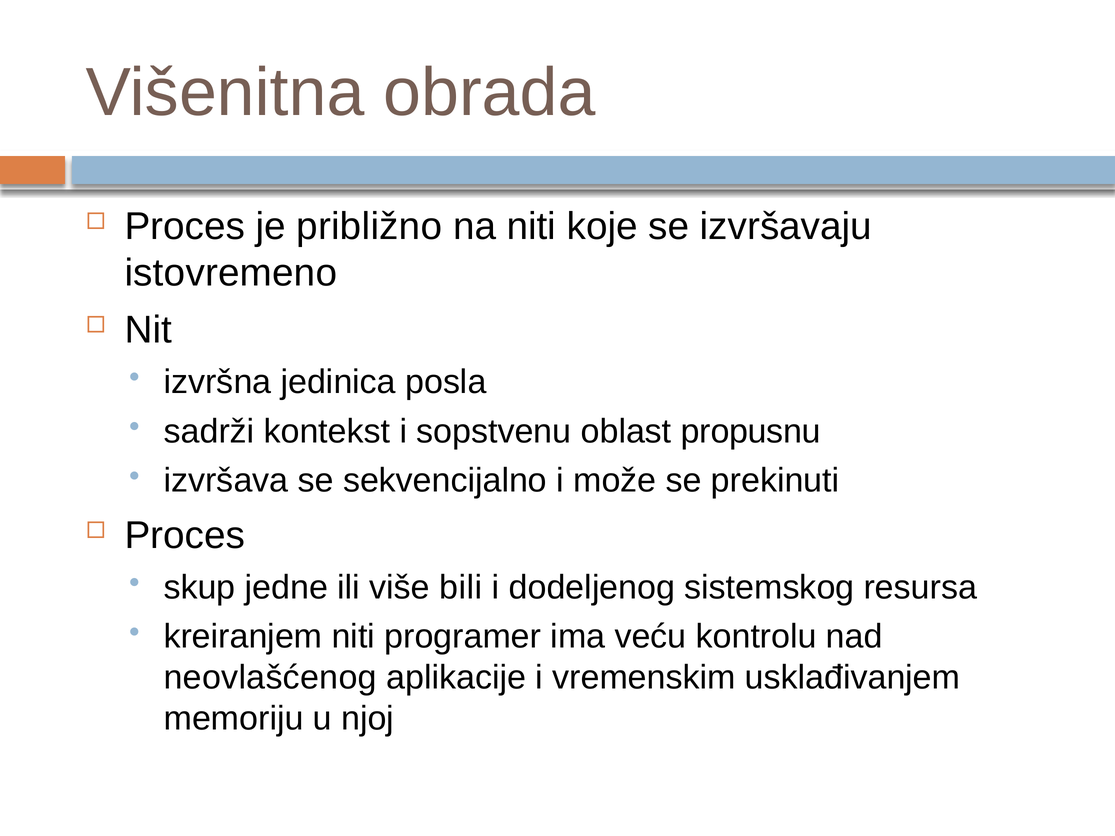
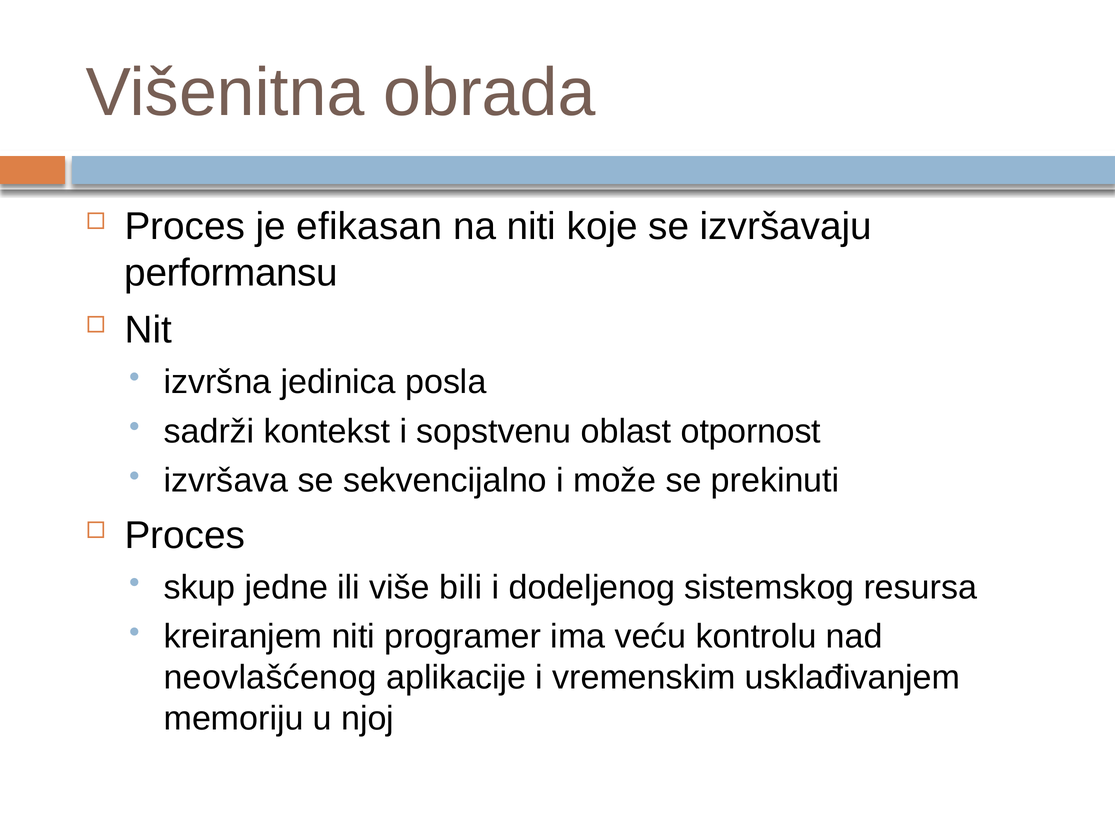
približno: približno -> efikasan
istovremeno: istovremeno -> performansu
propusnu: propusnu -> otpornost
